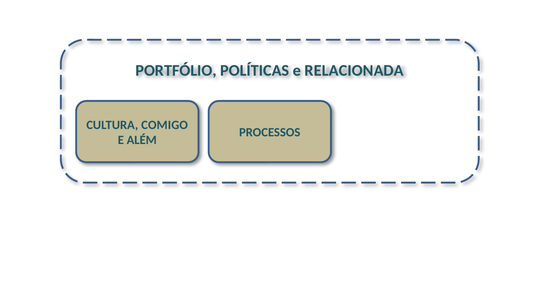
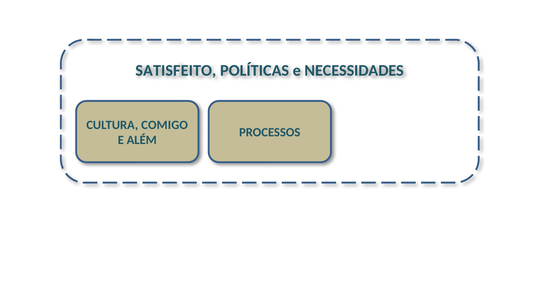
PORTFÓLIO: PORTFÓLIO -> SATISFEITO
RELACIONADA: RELACIONADA -> NECESSIDADES
